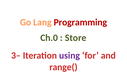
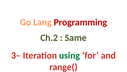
Ch.0: Ch.0 -> Ch.2
Store: Store -> Same
using colour: purple -> green
